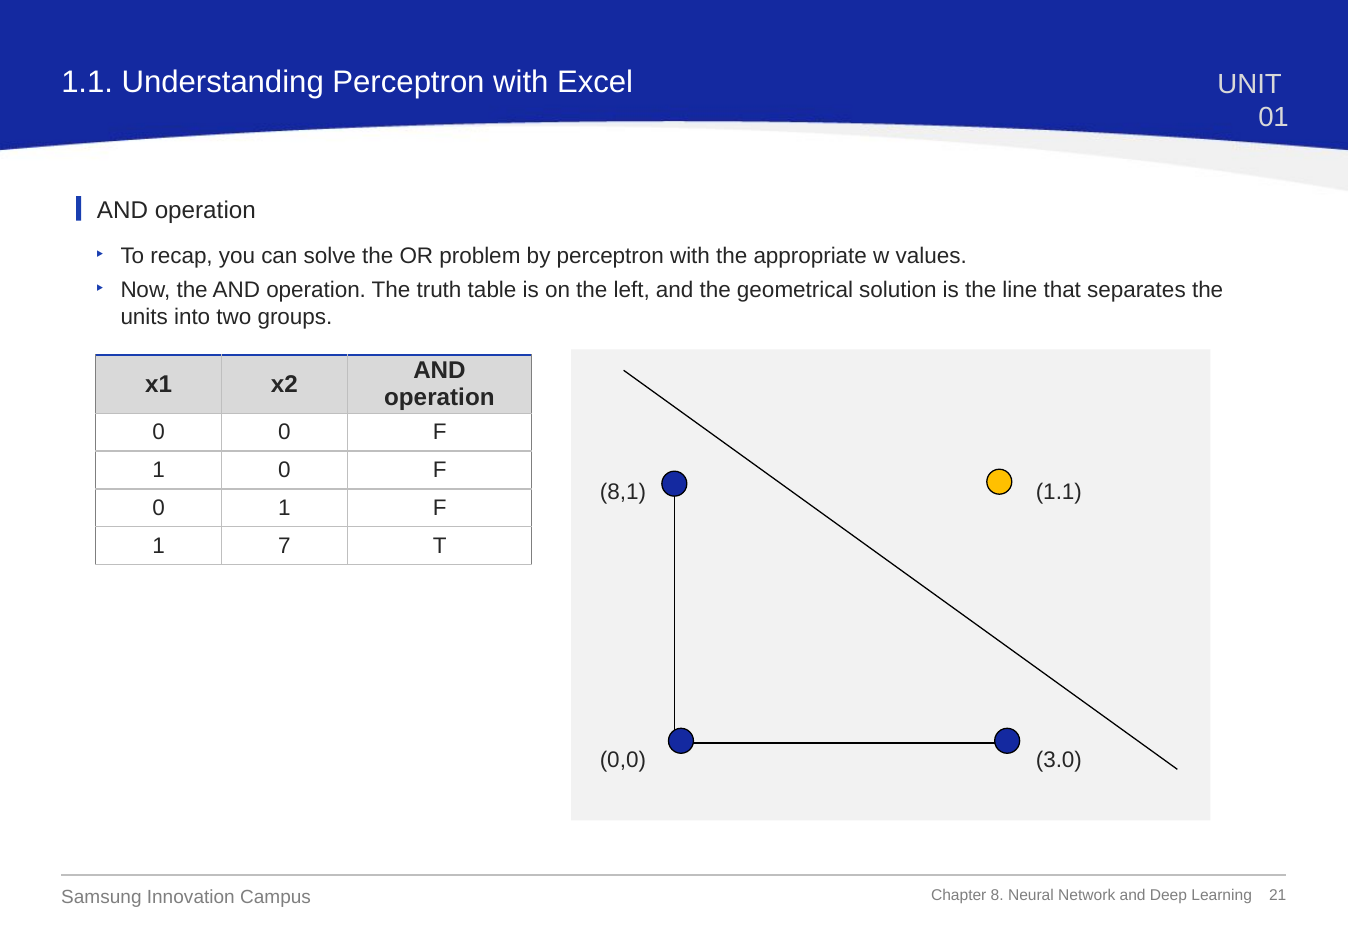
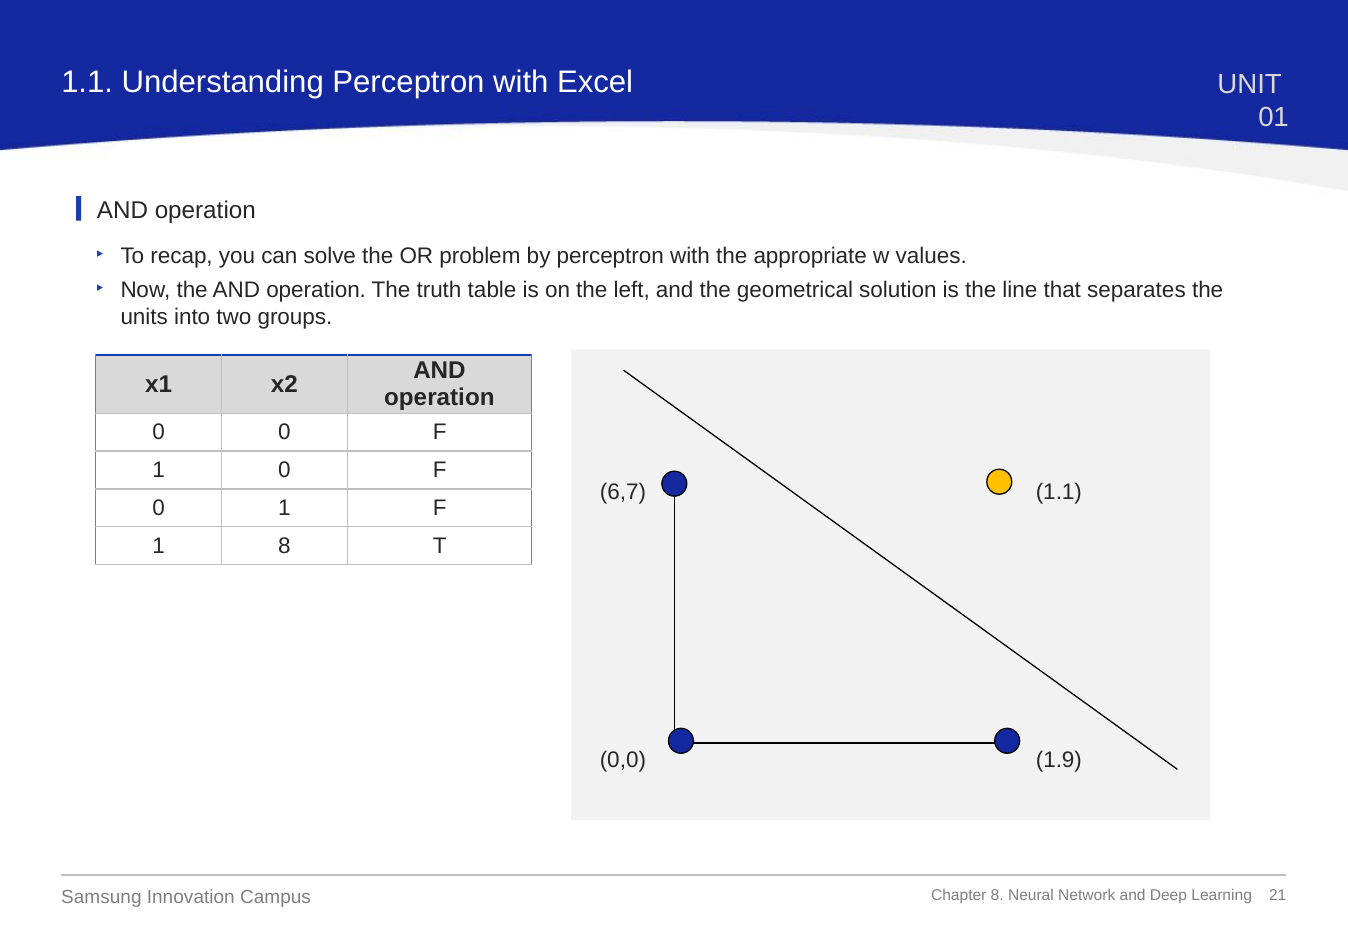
8,1: 8,1 -> 6,7
1 7: 7 -> 8
3.0: 3.0 -> 1.9
